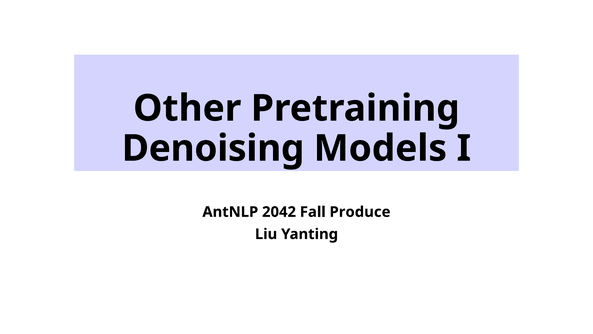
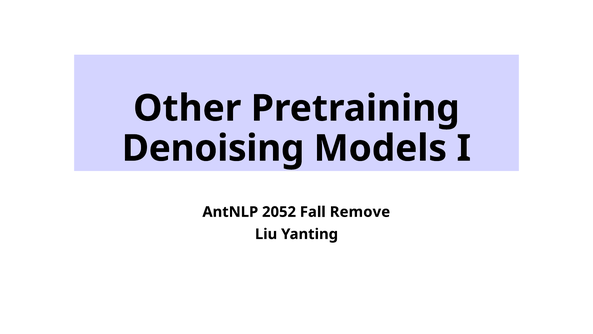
2042: 2042 -> 2052
Produce: Produce -> Remove
